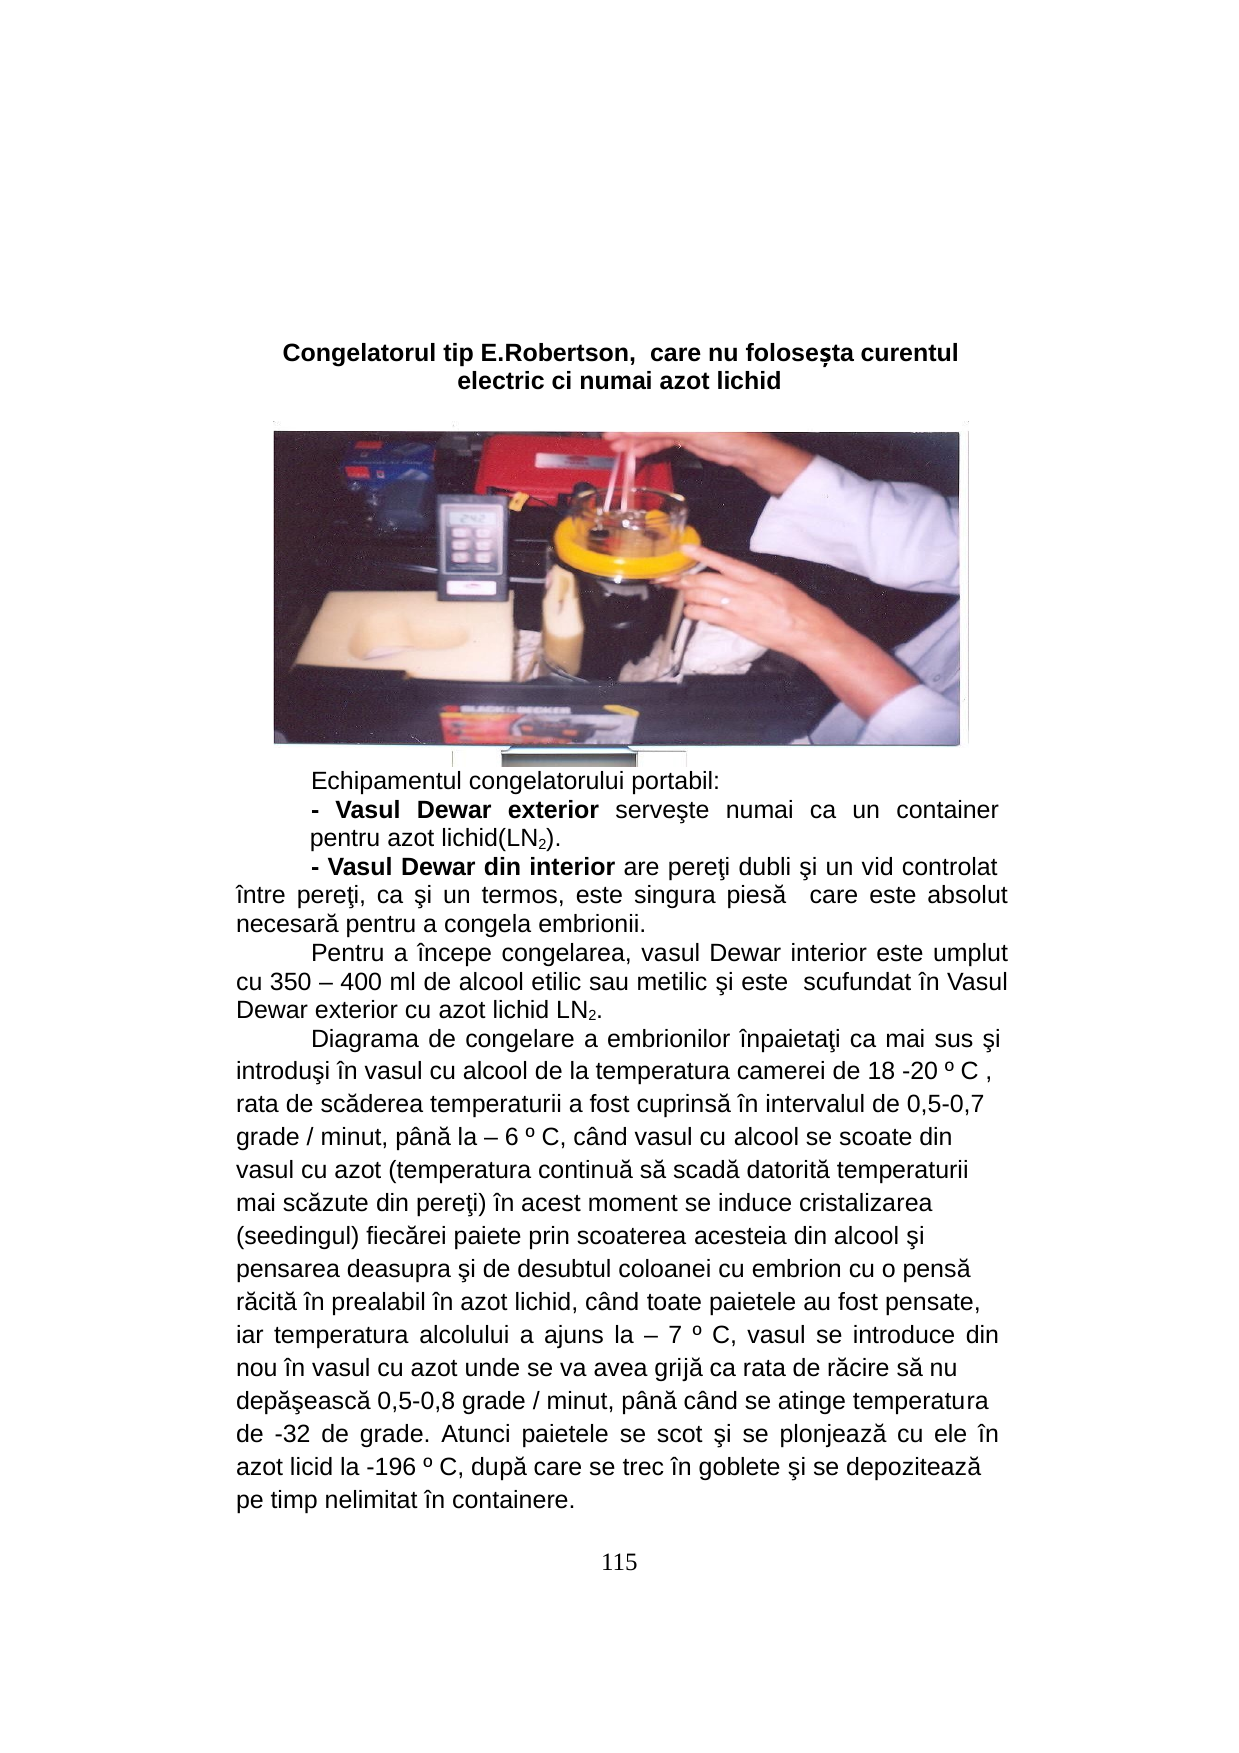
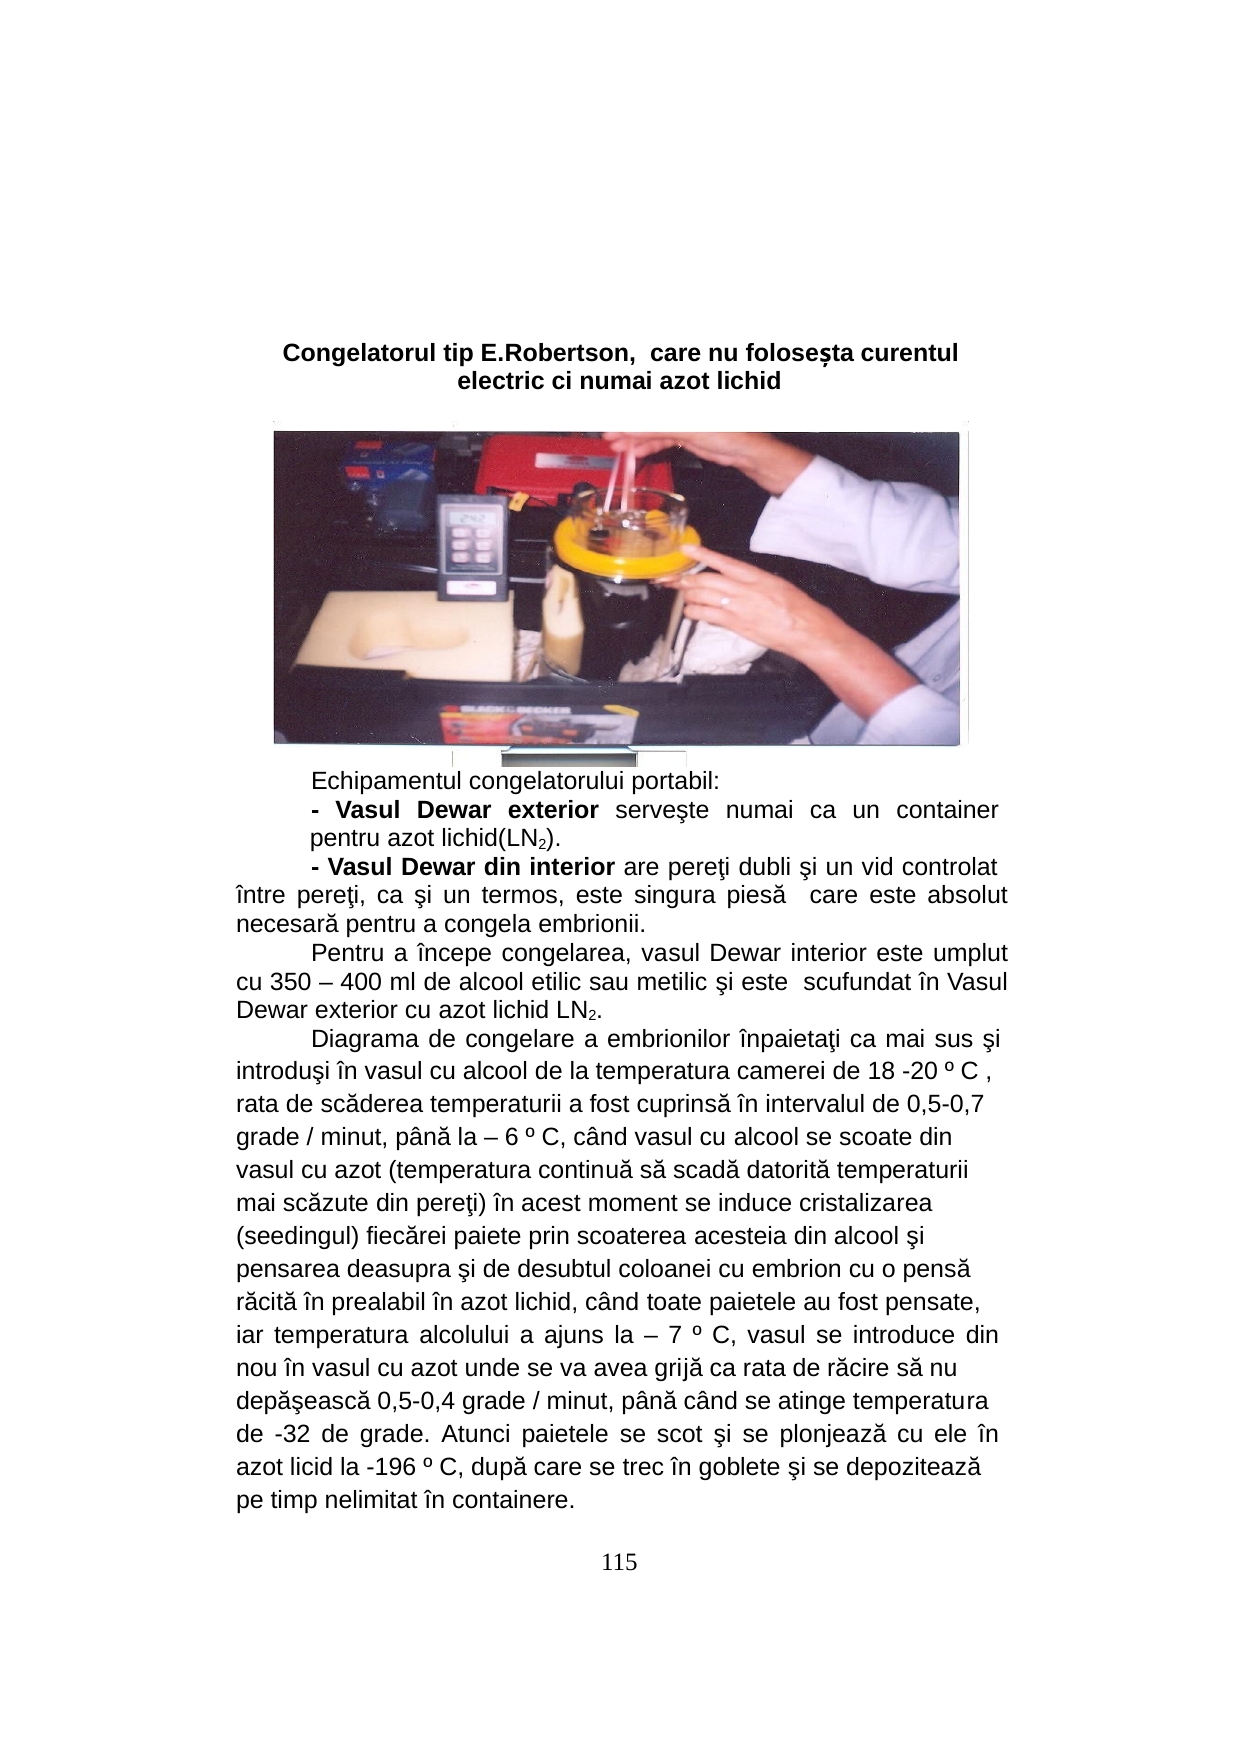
0,5-0,8: 0,5-0,8 -> 0,5-0,4
